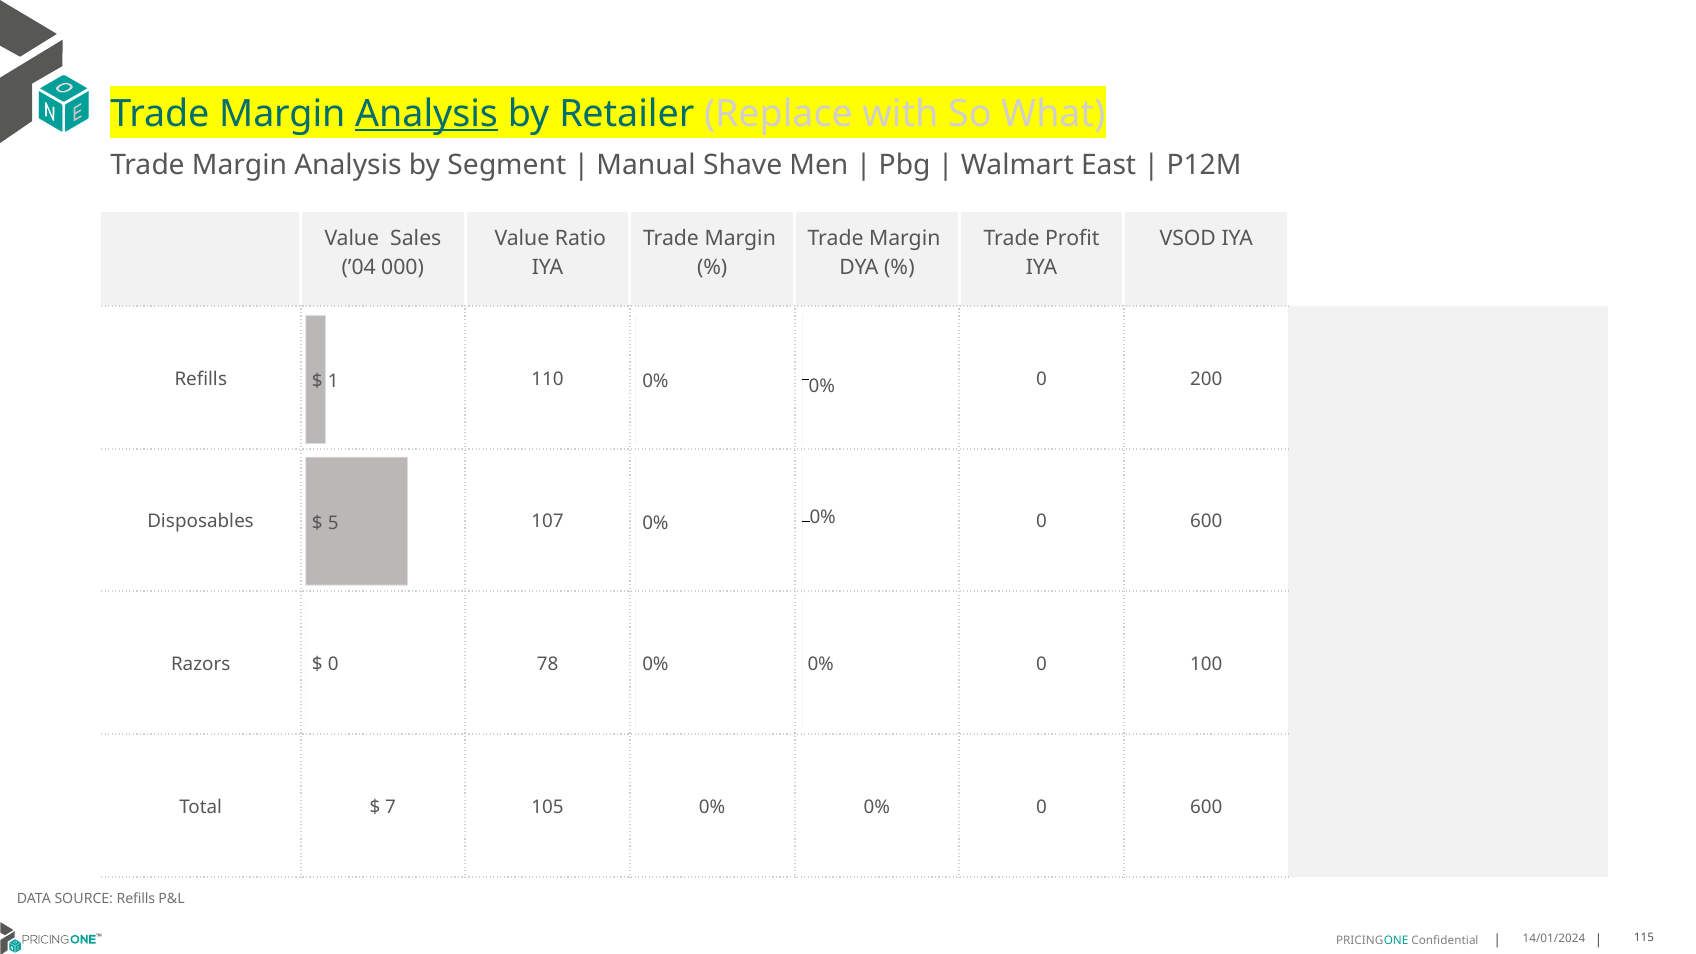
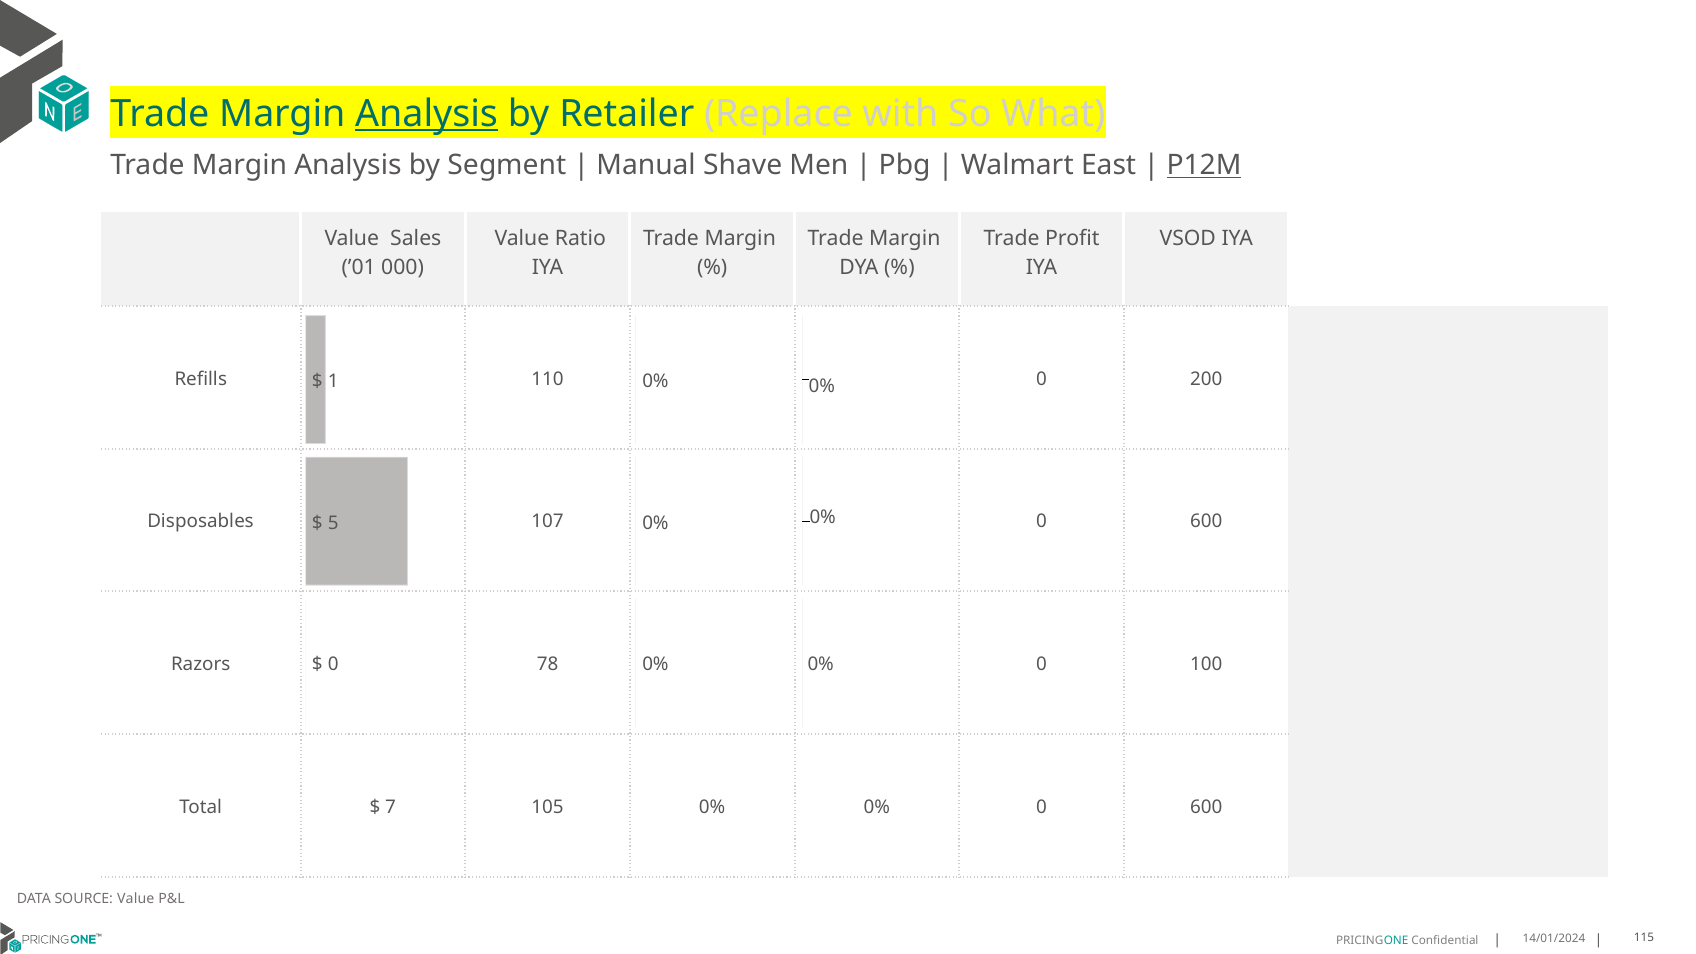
P12M underline: none -> present
’04: ’04 -> ’01
SOURCE Refills: Refills -> Value
